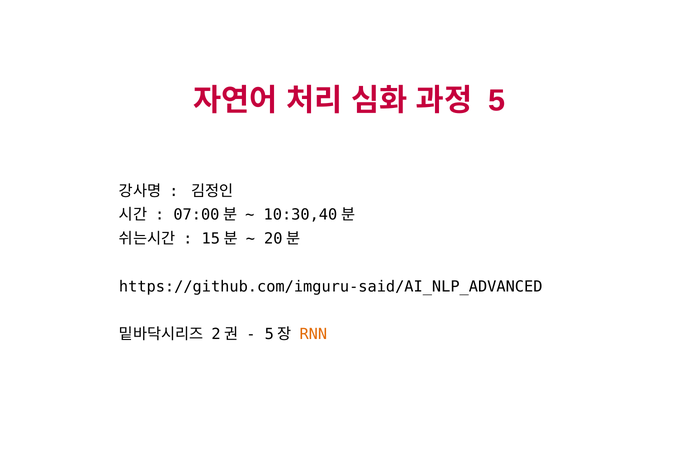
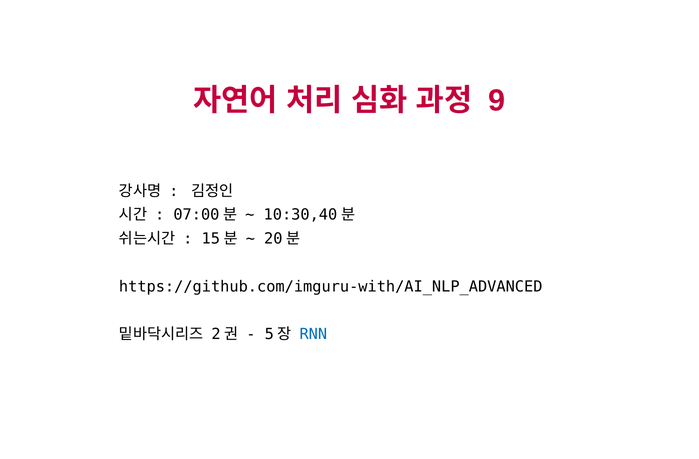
5: 5 -> 9
https://github.com/imguru-said/AI_NLP_ADVANCED: https://github.com/imguru-said/AI_NLP_ADVANCED -> https://github.com/imguru-with/AI_NLP_ADVANCED
RNN colour: orange -> blue
